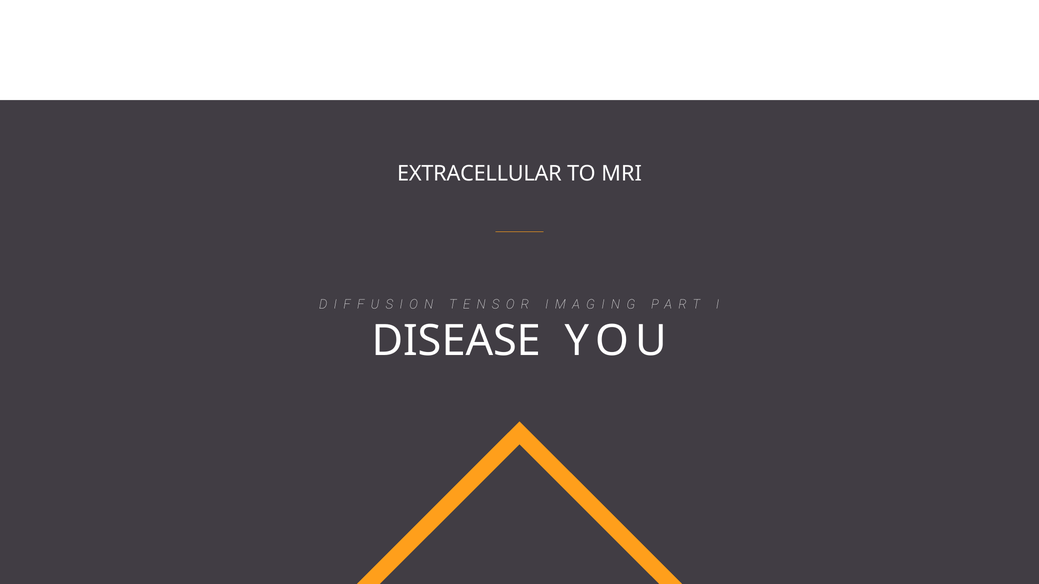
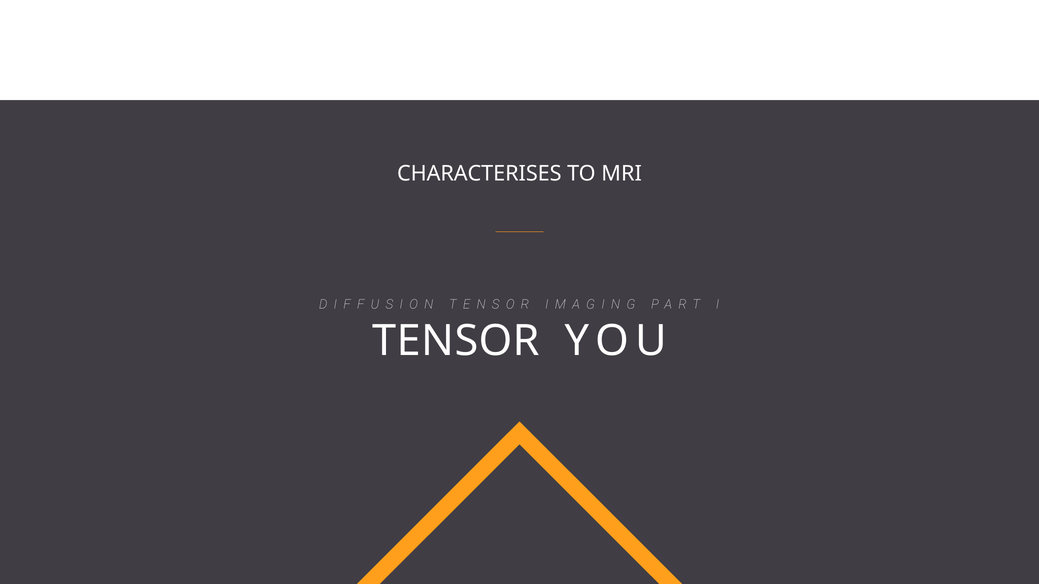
EXTRACELLULAR: EXTRACELLULAR -> CHARACTERISES
DISEASE: DISEASE -> TENSOR
